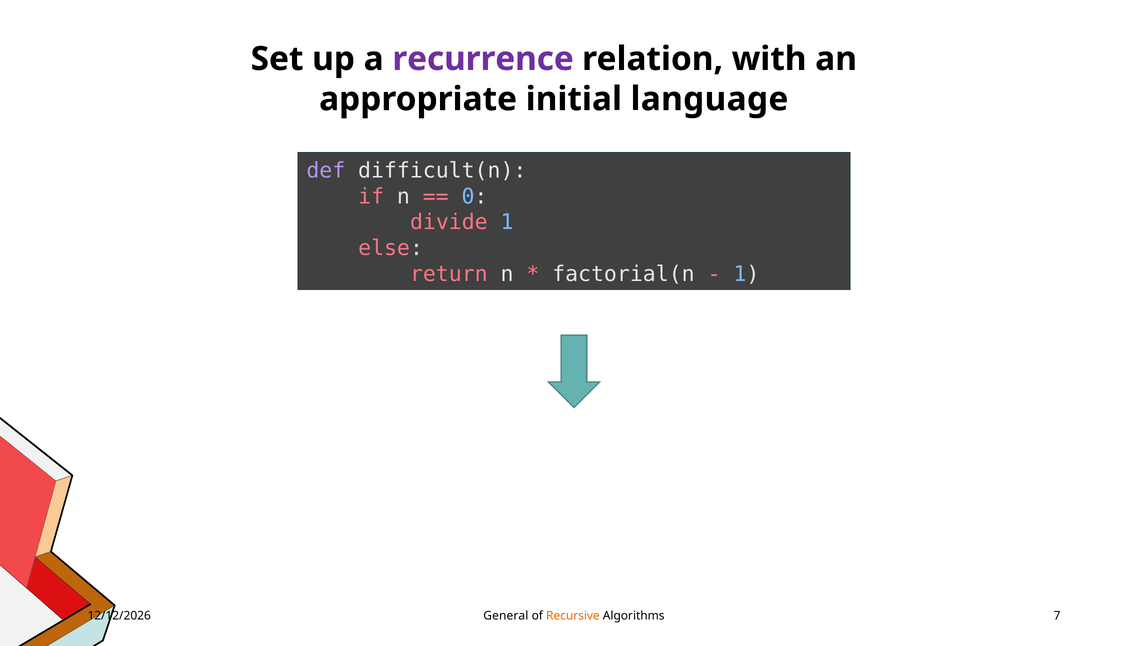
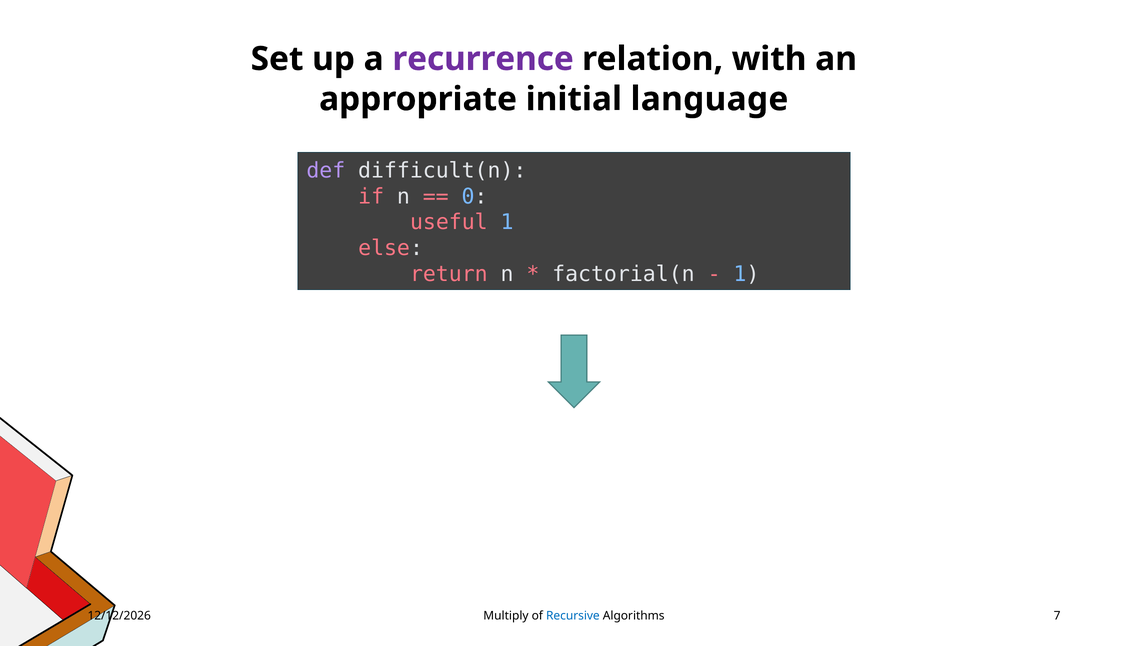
divide: divide -> useful
General: General -> Multiply
Recursive colour: orange -> blue
